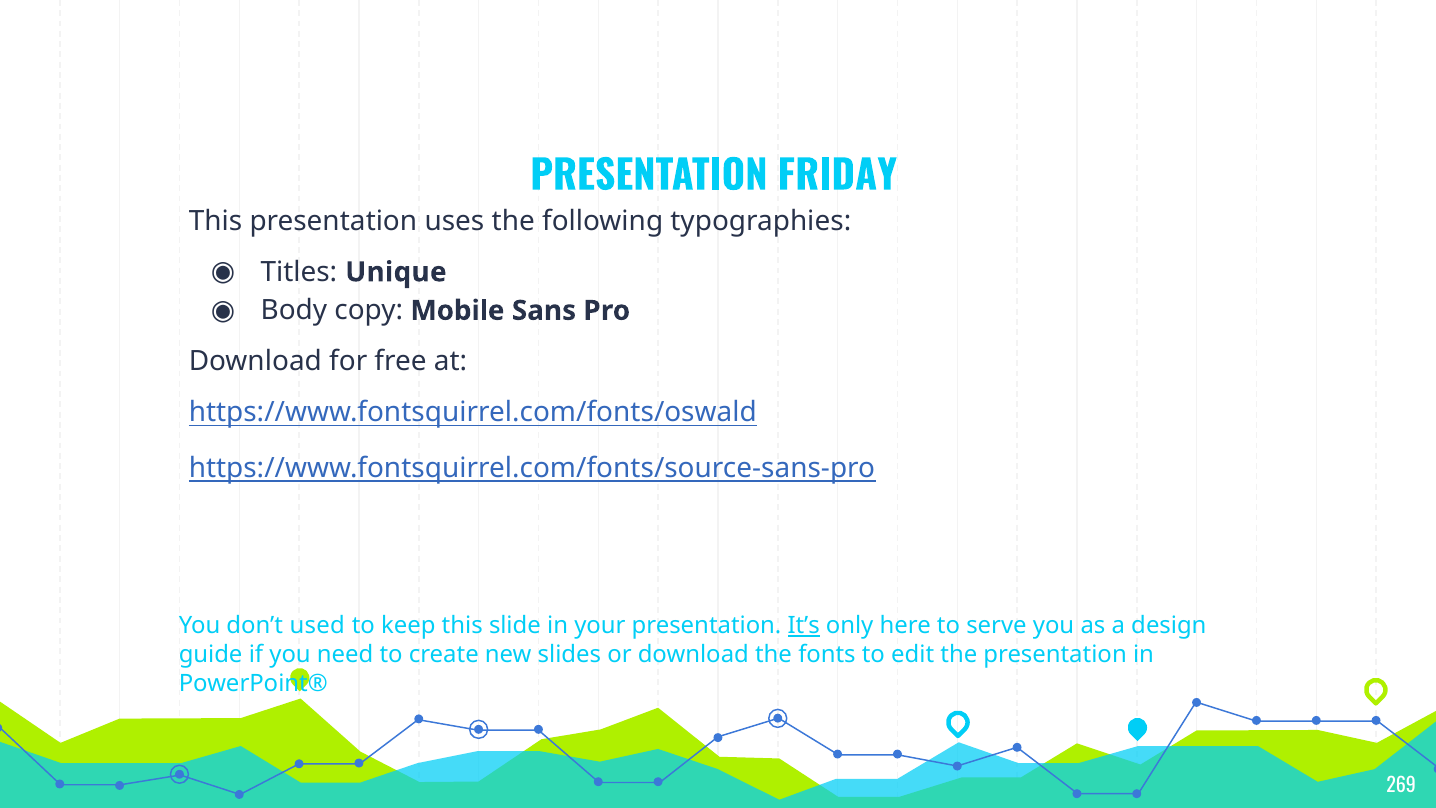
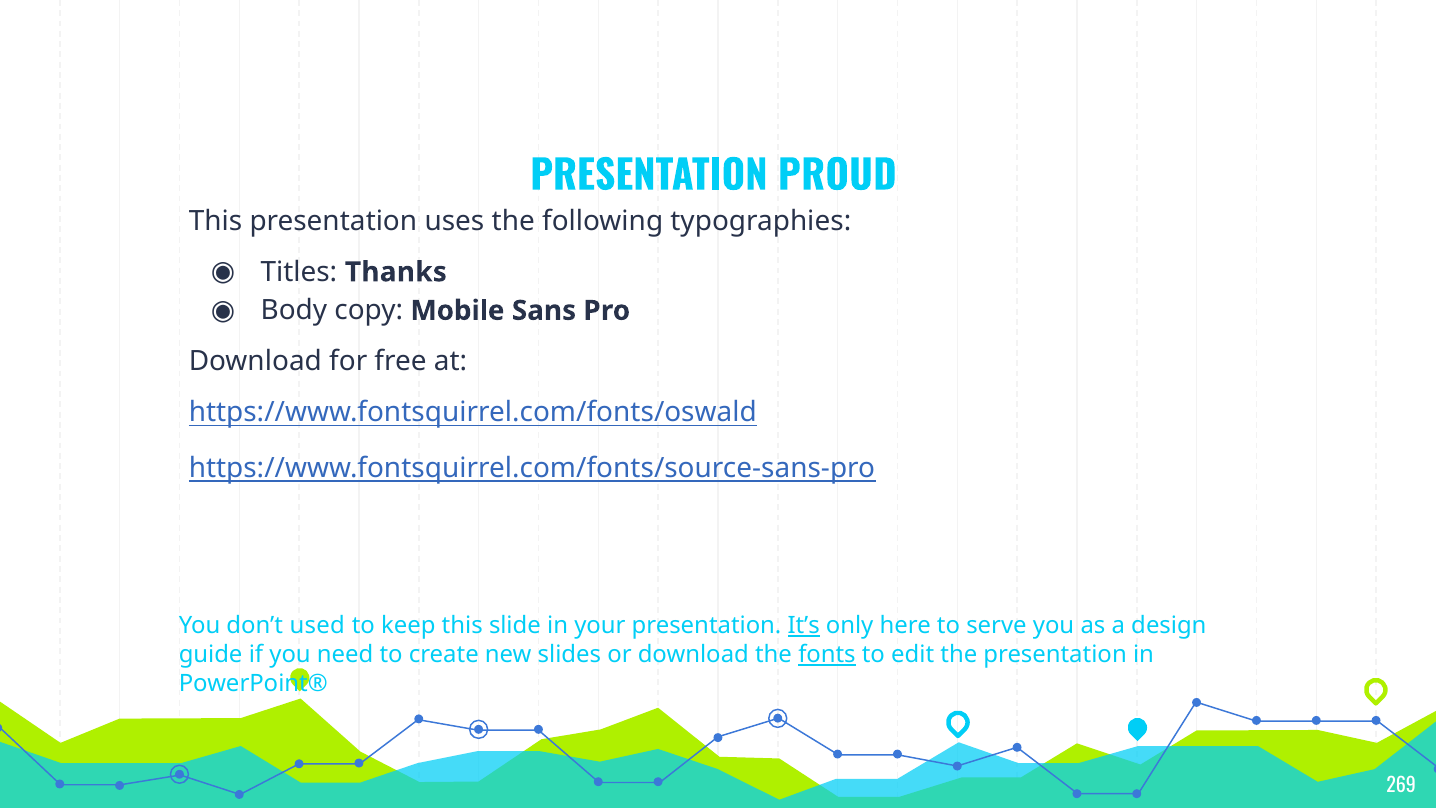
FRIDAY: FRIDAY -> PROUD
Unique: Unique -> Thanks
fonts underline: none -> present
